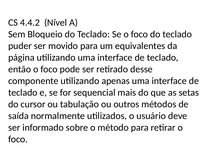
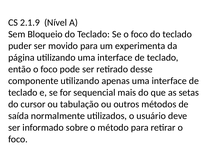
4.4.2: 4.4.2 -> 2.1.9
equivalentes: equivalentes -> experimenta
